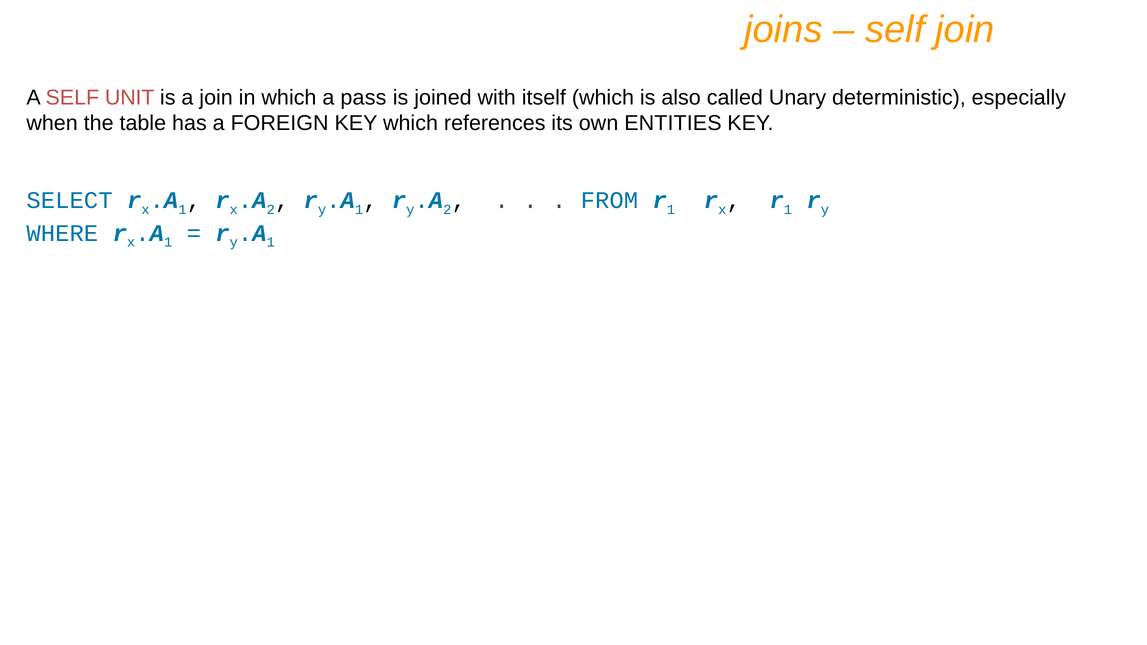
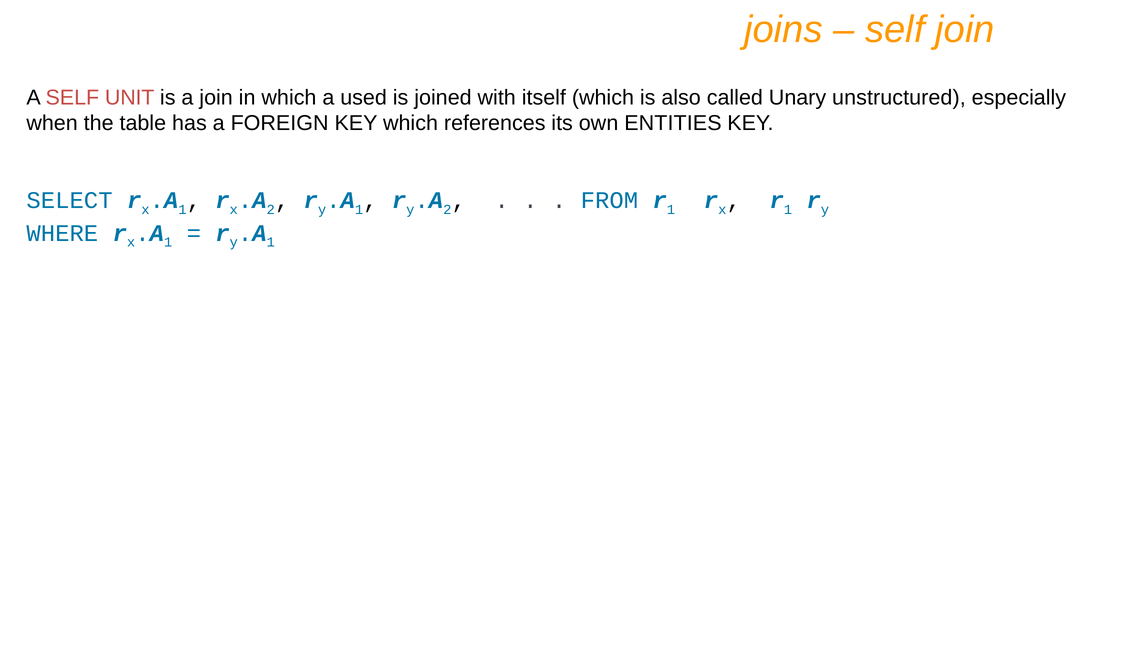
pass: pass -> used
deterministic: deterministic -> unstructured
